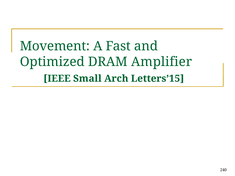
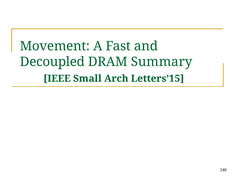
Optimized: Optimized -> Decoupled
Amplifier: Amplifier -> Summary
